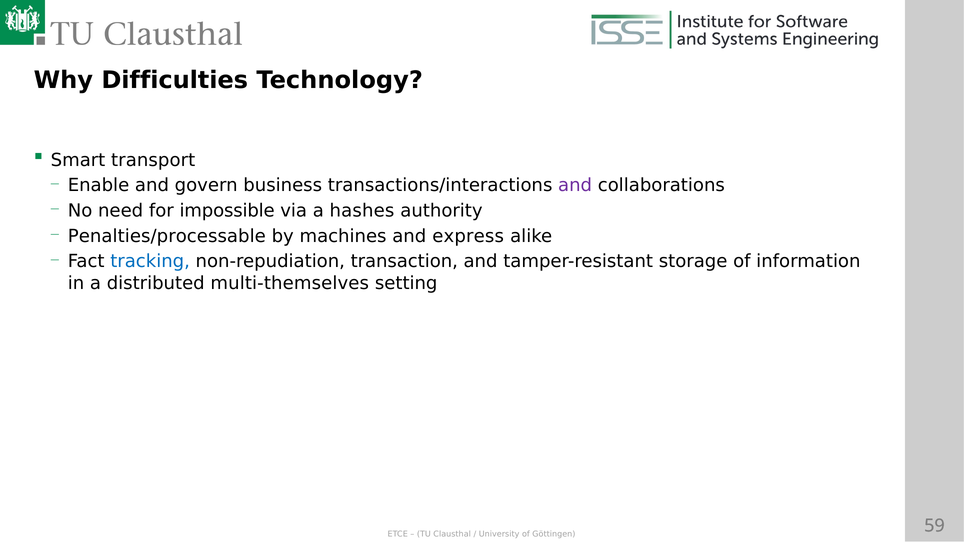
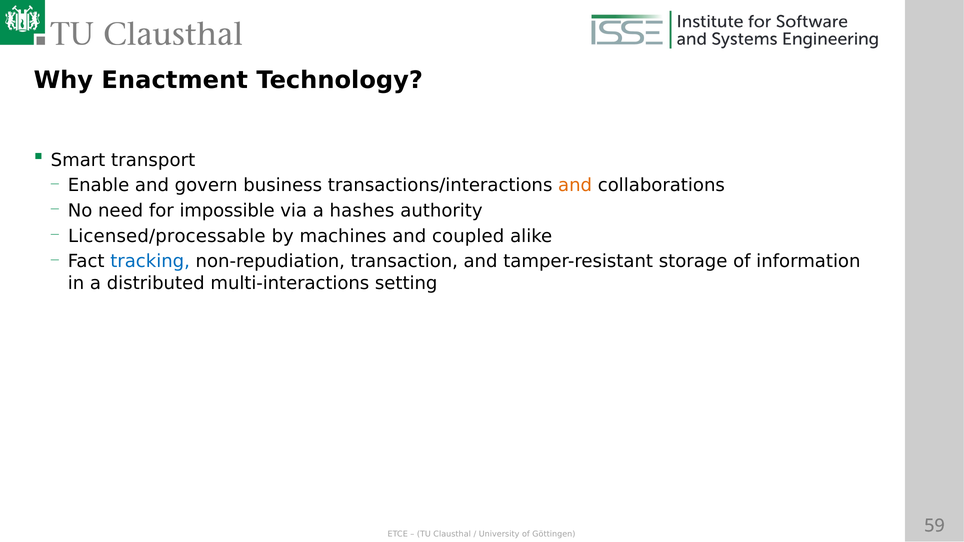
Difficulties: Difficulties -> Enactment
and at (575, 186) colour: purple -> orange
Penalties/processable: Penalties/processable -> Licensed/processable
express: express -> coupled
multi-themselves: multi-themselves -> multi-interactions
